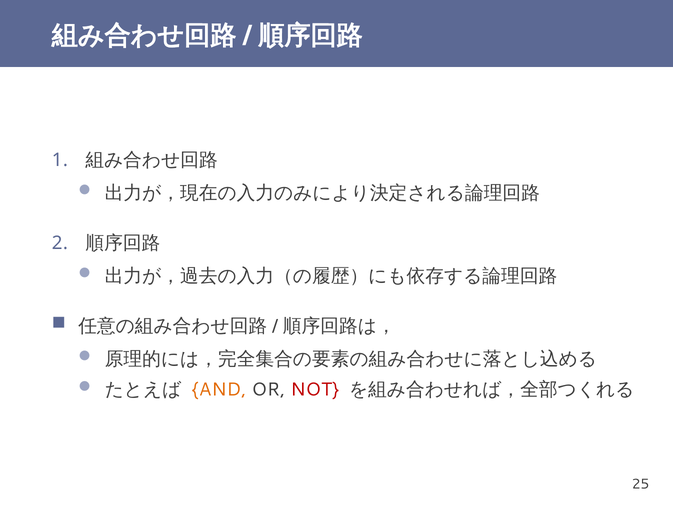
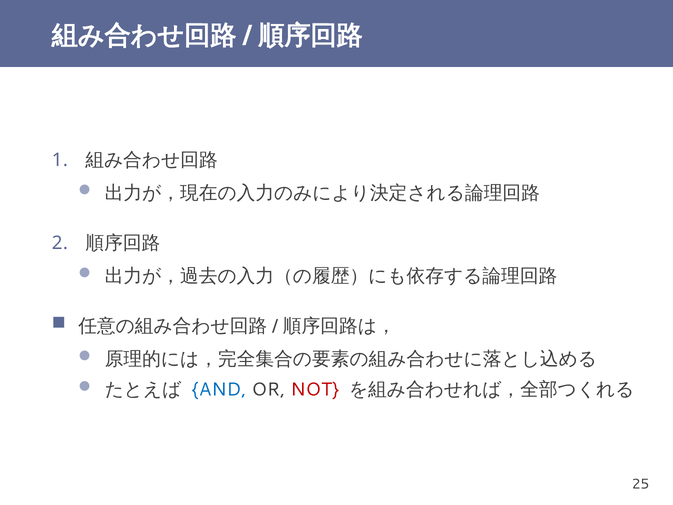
AND colour: orange -> blue
